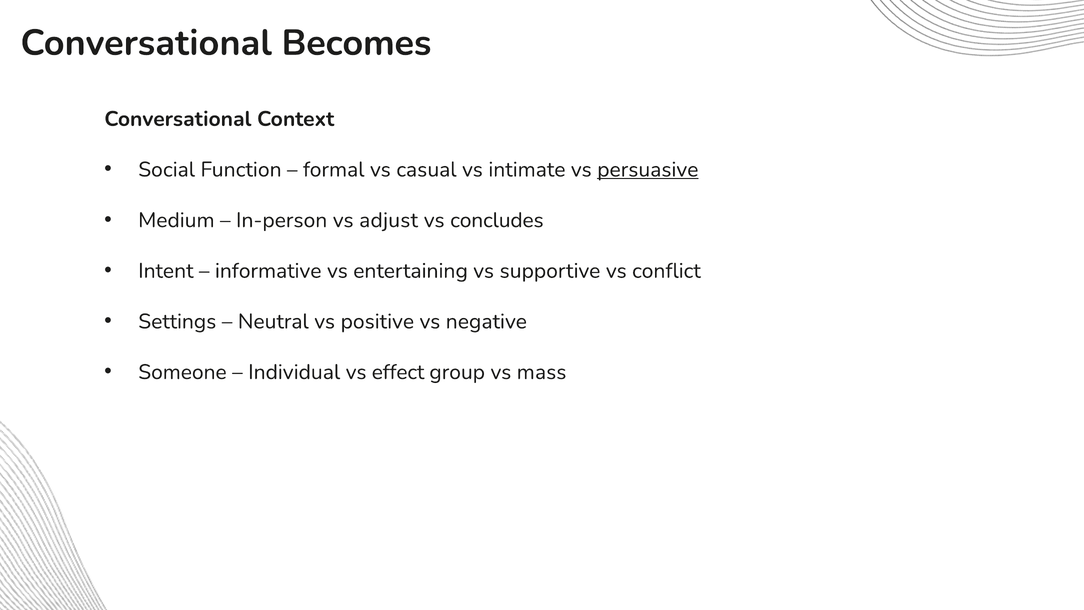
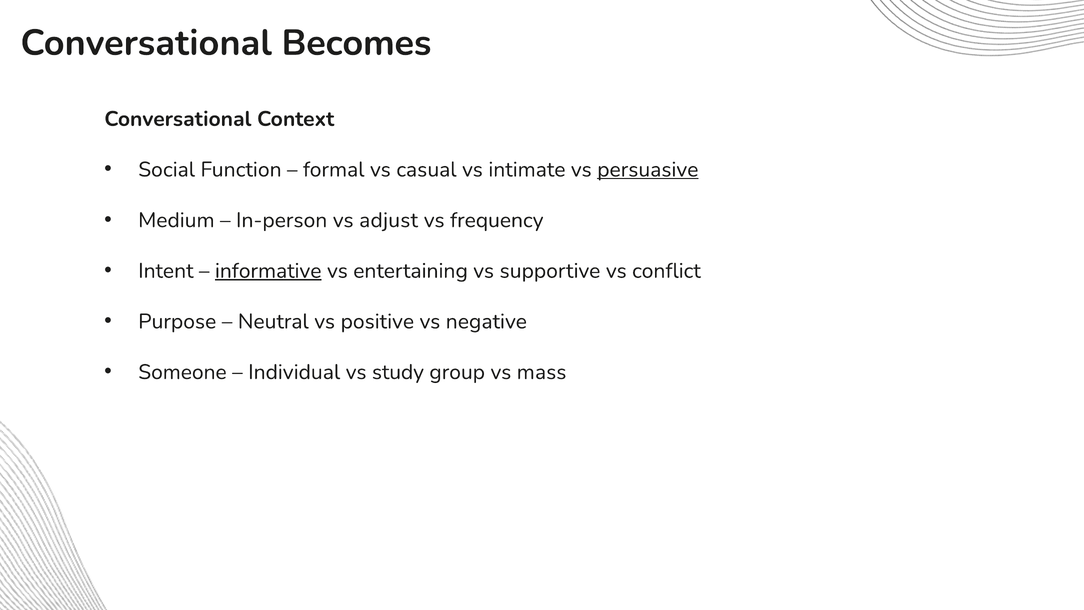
concludes: concludes -> frequency
informative underline: none -> present
Settings: Settings -> Purpose
effect: effect -> study
